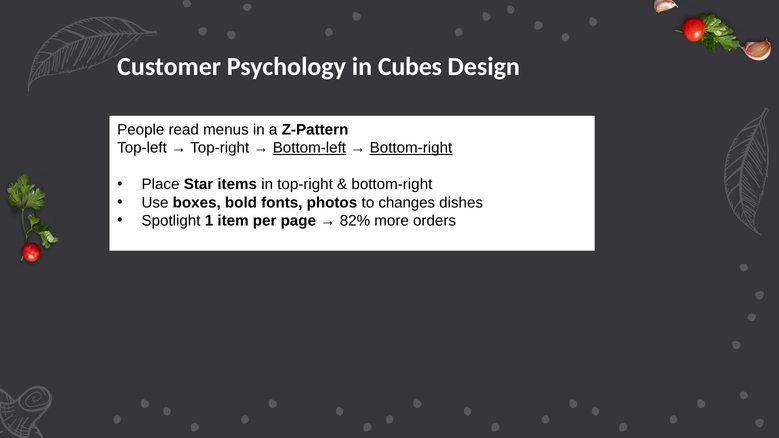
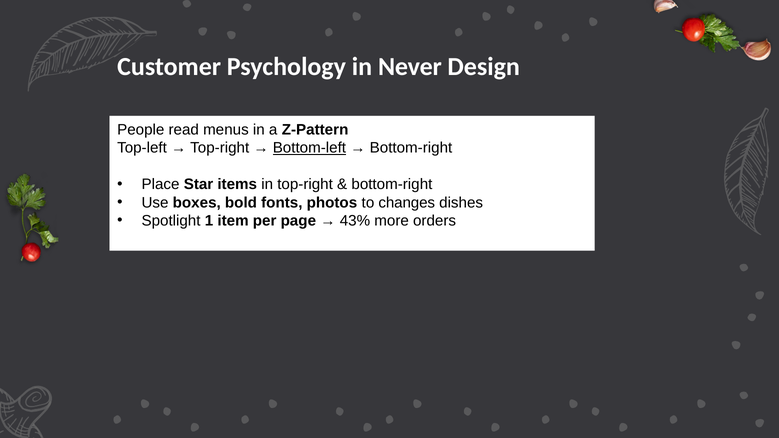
Cubes: Cubes -> Never
Bottom-right at (411, 148) underline: present -> none
82%: 82% -> 43%
